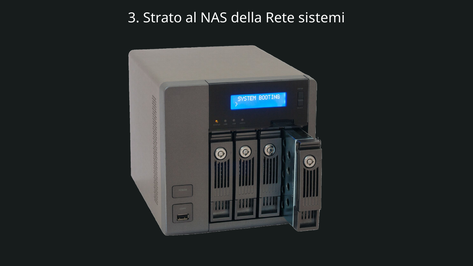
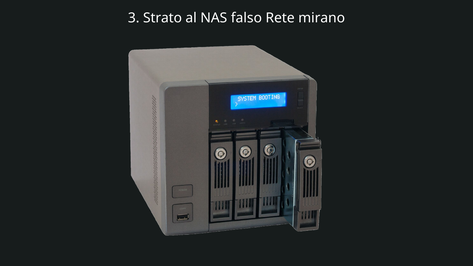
della: della -> falso
sistemi: sistemi -> mirano
